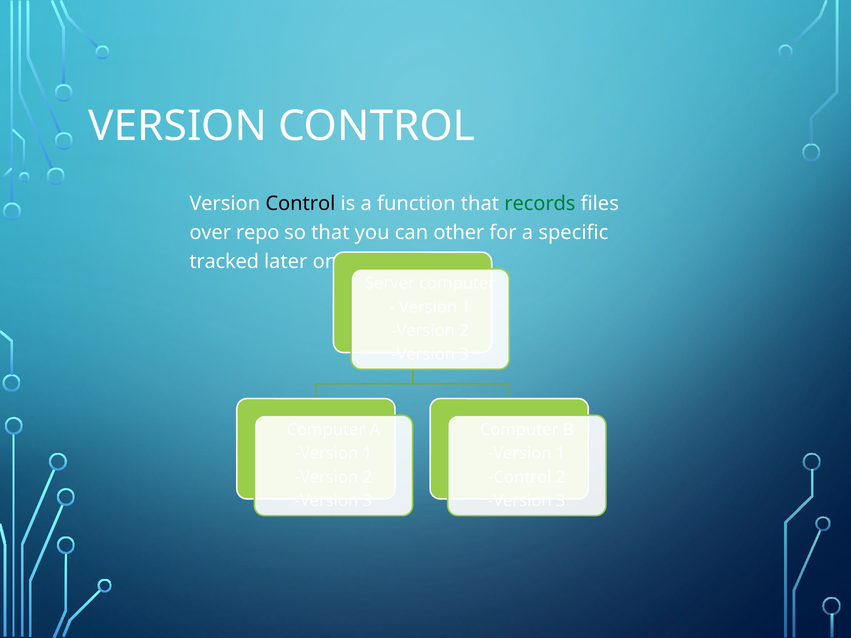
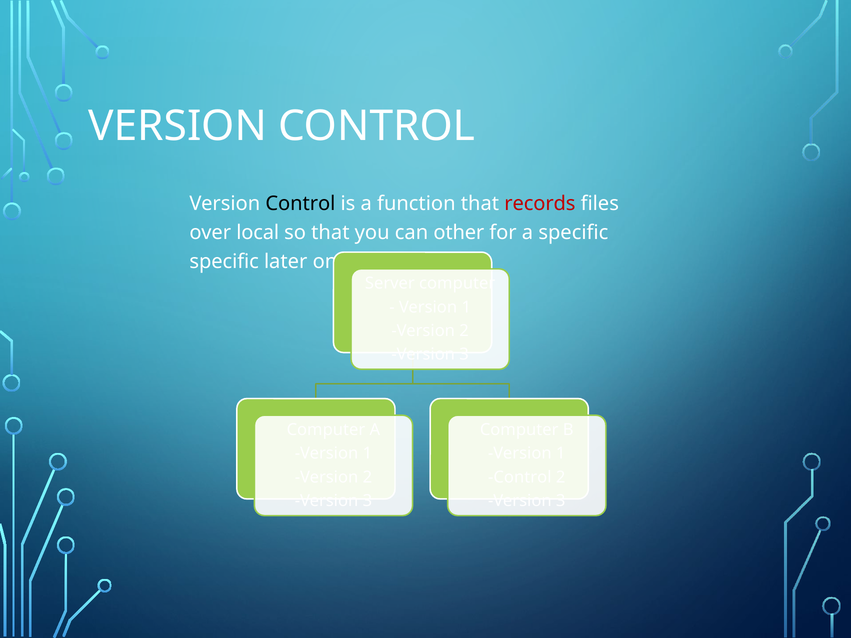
records colour: green -> red
repo: repo -> local
tracked at (224, 262): tracked -> specific
